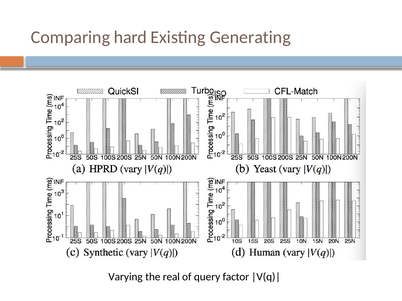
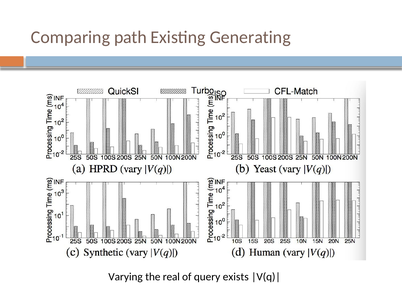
hard: hard -> path
factor: factor -> exists
